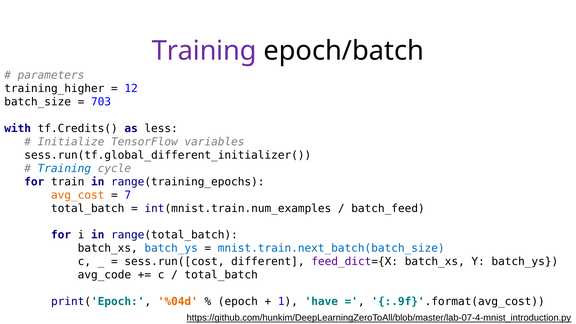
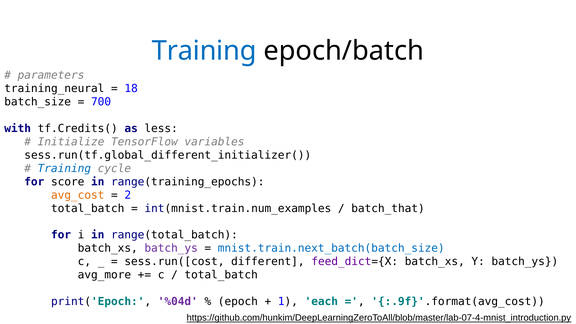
Training at (204, 51) colour: purple -> blue
training_higher: training_higher -> training_neural
12: 12 -> 18
703: 703 -> 700
train: train -> score
7: 7 -> 2
batch_feed: batch_feed -> batch_that
batch_ys at (171, 248) colour: blue -> purple
avg_code: avg_code -> avg_more
%04d colour: orange -> purple
have: have -> each
